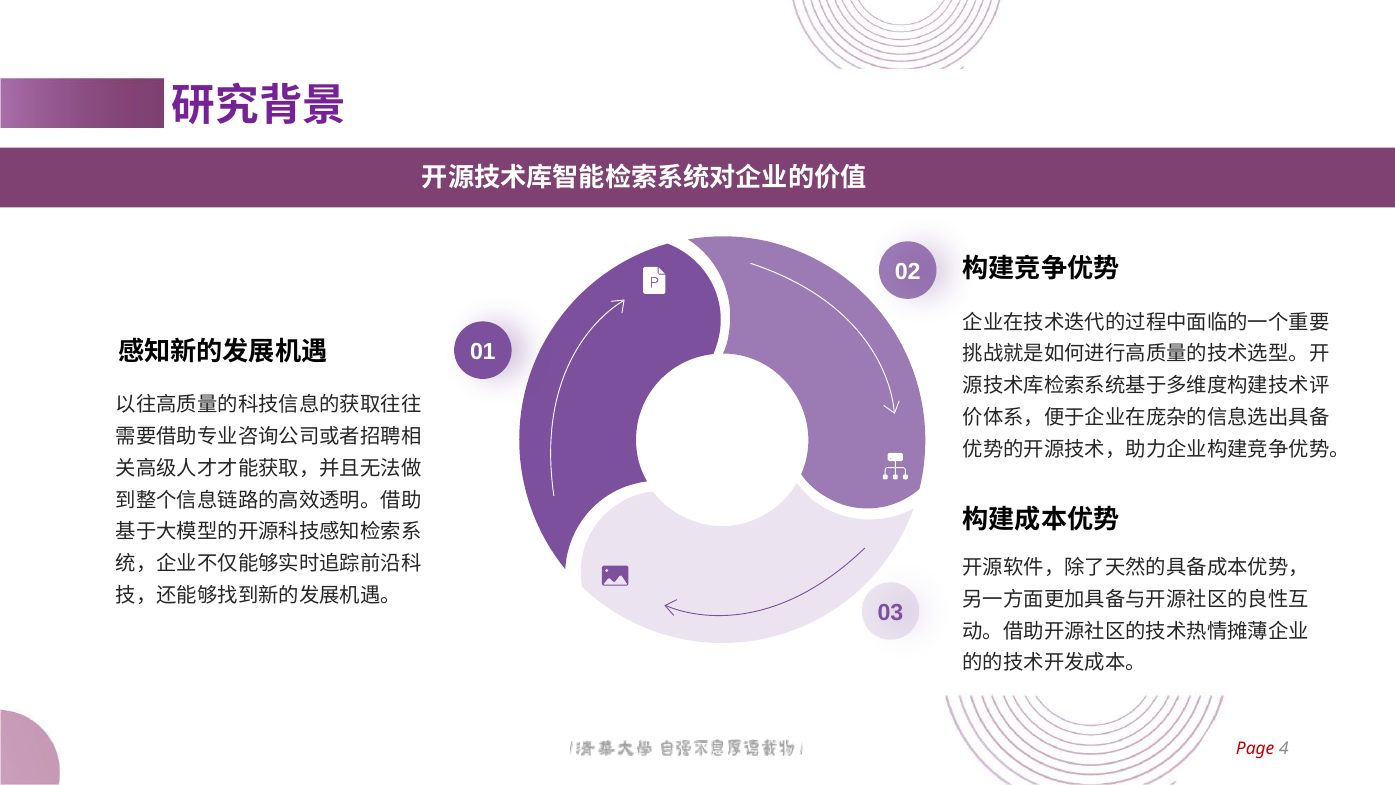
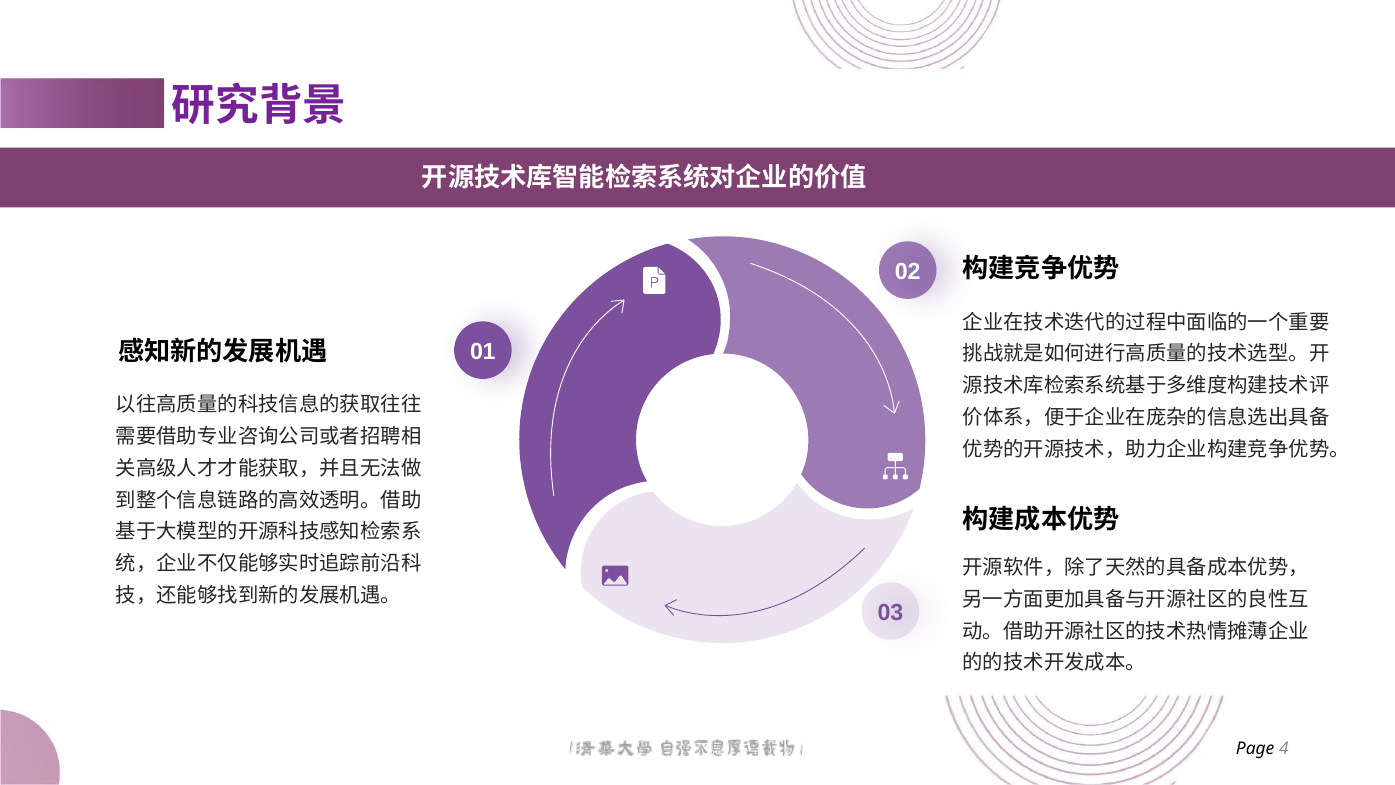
Page colour: red -> black
